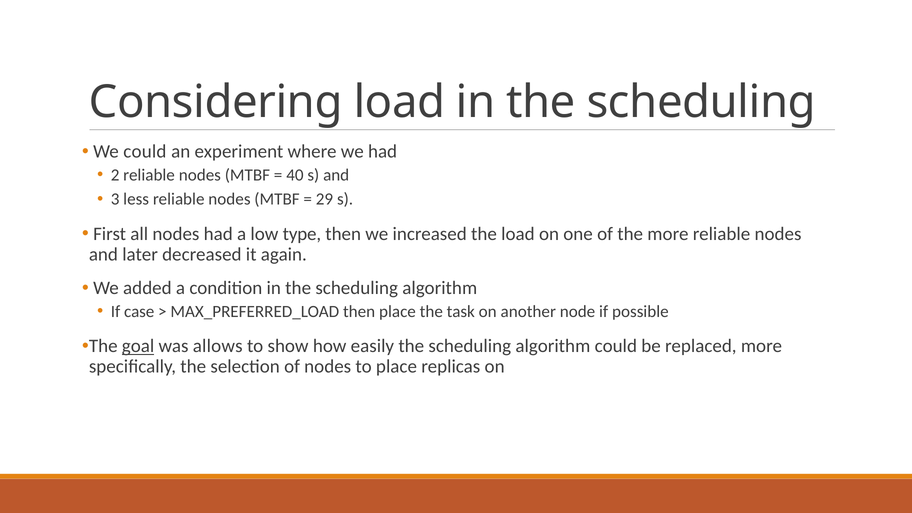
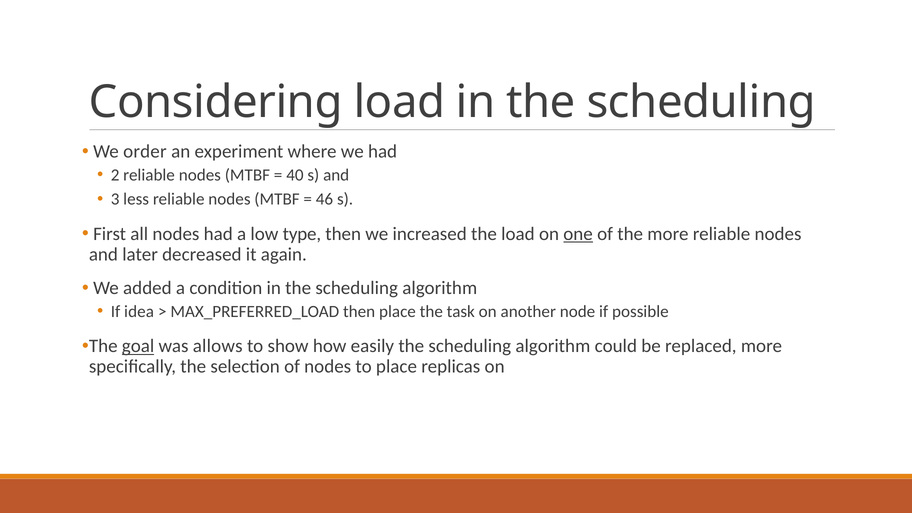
We could: could -> order
29: 29 -> 46
one underline: none -> present
case: case -> idea
